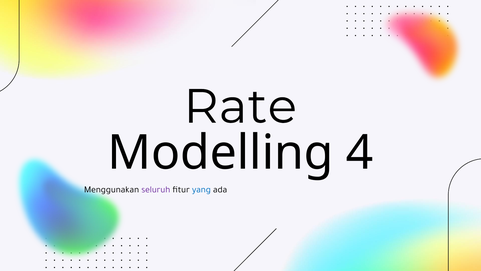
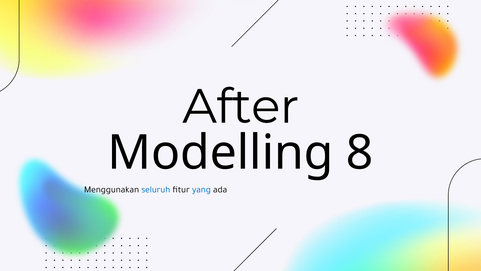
Rate: Rate -> After
4: 4 -> 8
seluruh colour: purple -> blue
